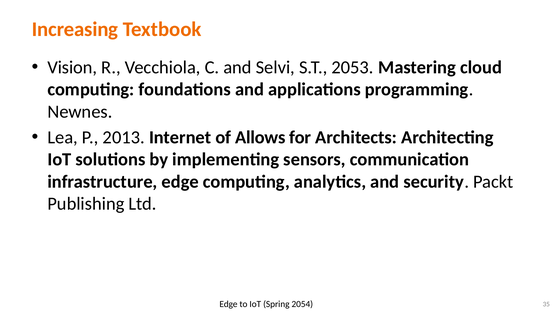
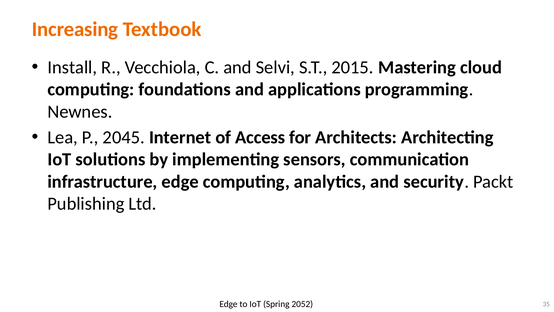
Vision: Vision -> Install
2053: 2053 -> 2015
2013: 2013 -> 2045
Allows: Allows -> Access
2054: 2054 -> 2052
